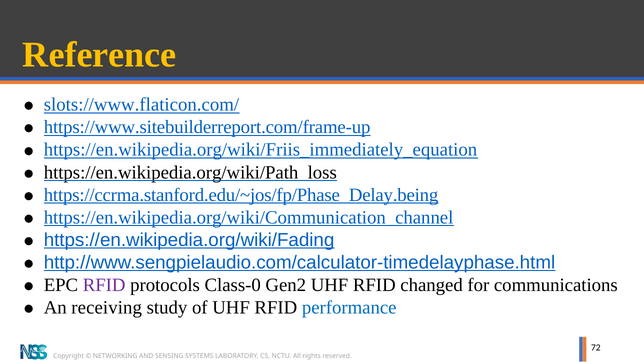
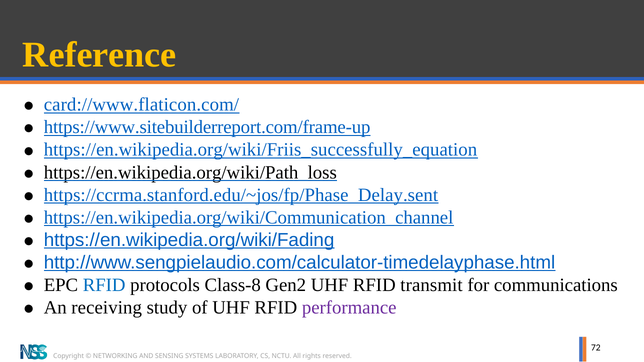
slots://www.flaticon.com/: slots://www.flaticon.com/ -> card://www.flaticon.com/
https://en.wikipedia.org/wiki/Friis_immediately_equation: https://en.wikipedia.org/wiki/Friis_immediately_equation -> https://en.wikipedia.org/wiki/Friis_successfully_equation
https://ccrma.stanford.edu/~jos/fp/Phase_Delay.being: https://ccrma.stanford.edu/~jos/fp/Phase_Delay.being -> https://ccrma.stanford.edu/~jos/fp/Phase_Delay.sent
RFID at (104, 285) colour: purple -> blue
Class-0: Class-0 -> Class-8
changed: changed -> transmit
performance colour: blue -> purple
